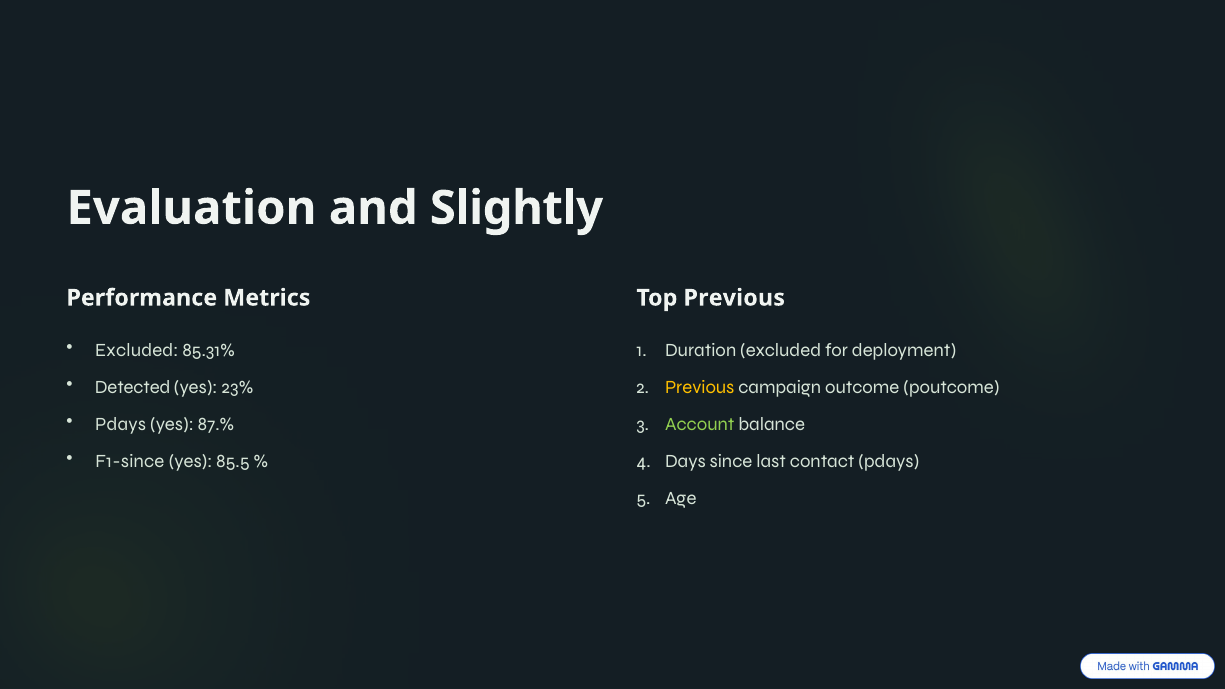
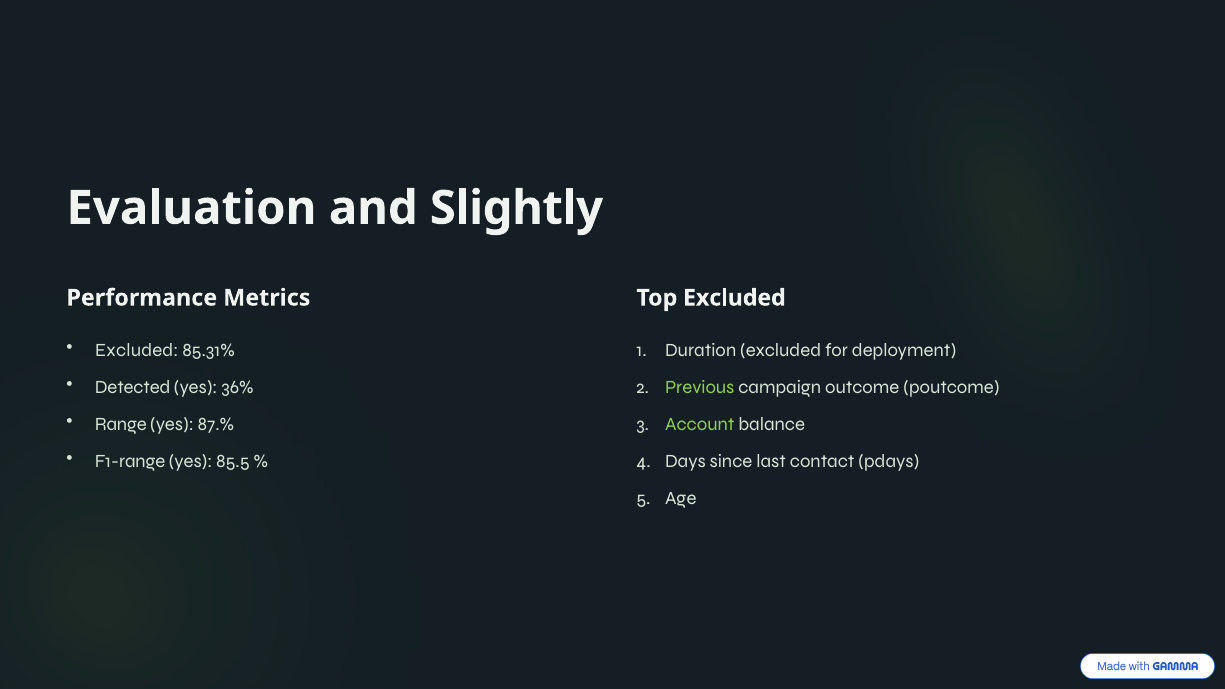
Top Previous: Previous -> Excluded
23%: 23% -> 36%
Previous at (700, 387) colour: yellow -> light green
Pdays at (121, 424): Pdays -> Range
F1-since: F1-since -> F1-range
